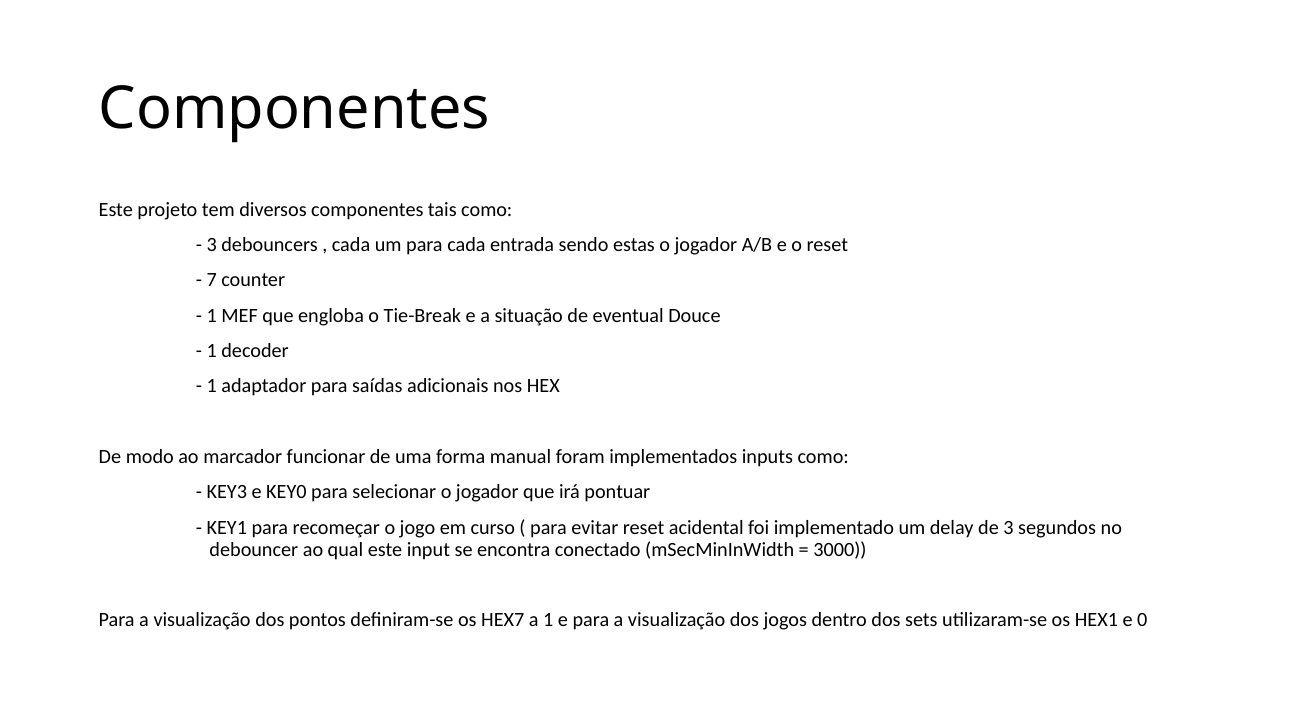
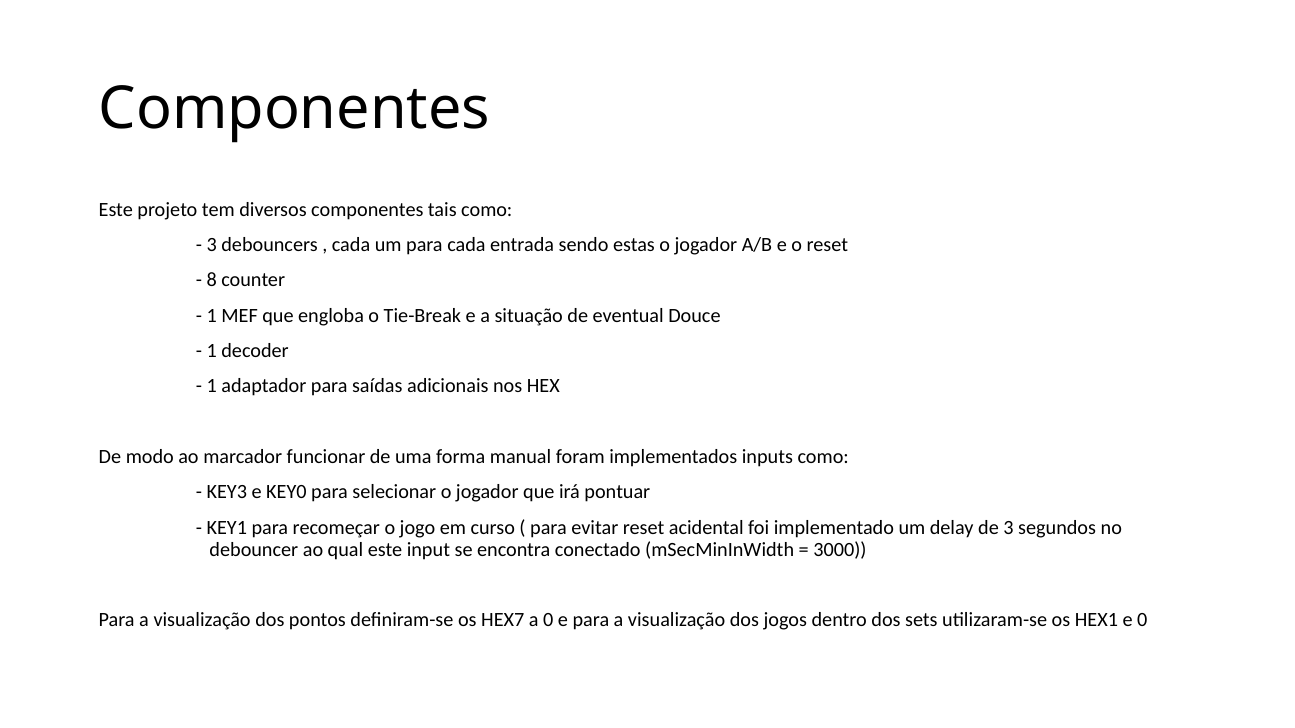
7: 7 -> 8
a 1: 1 -> 0
